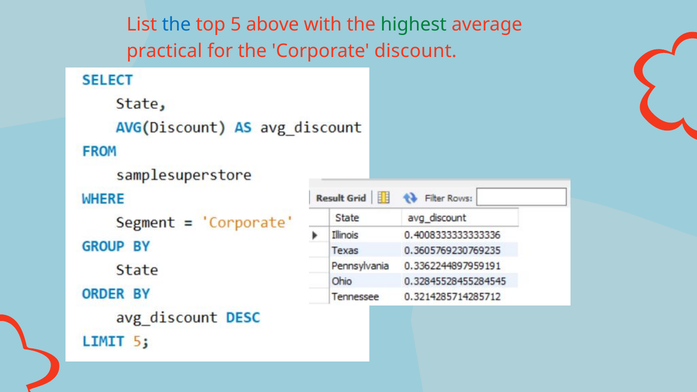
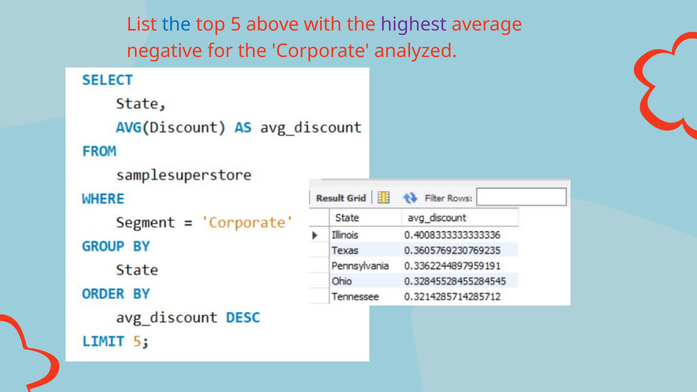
highest colour: green -> purple
practical: practical -> negative
discount: discount -> analyzed
